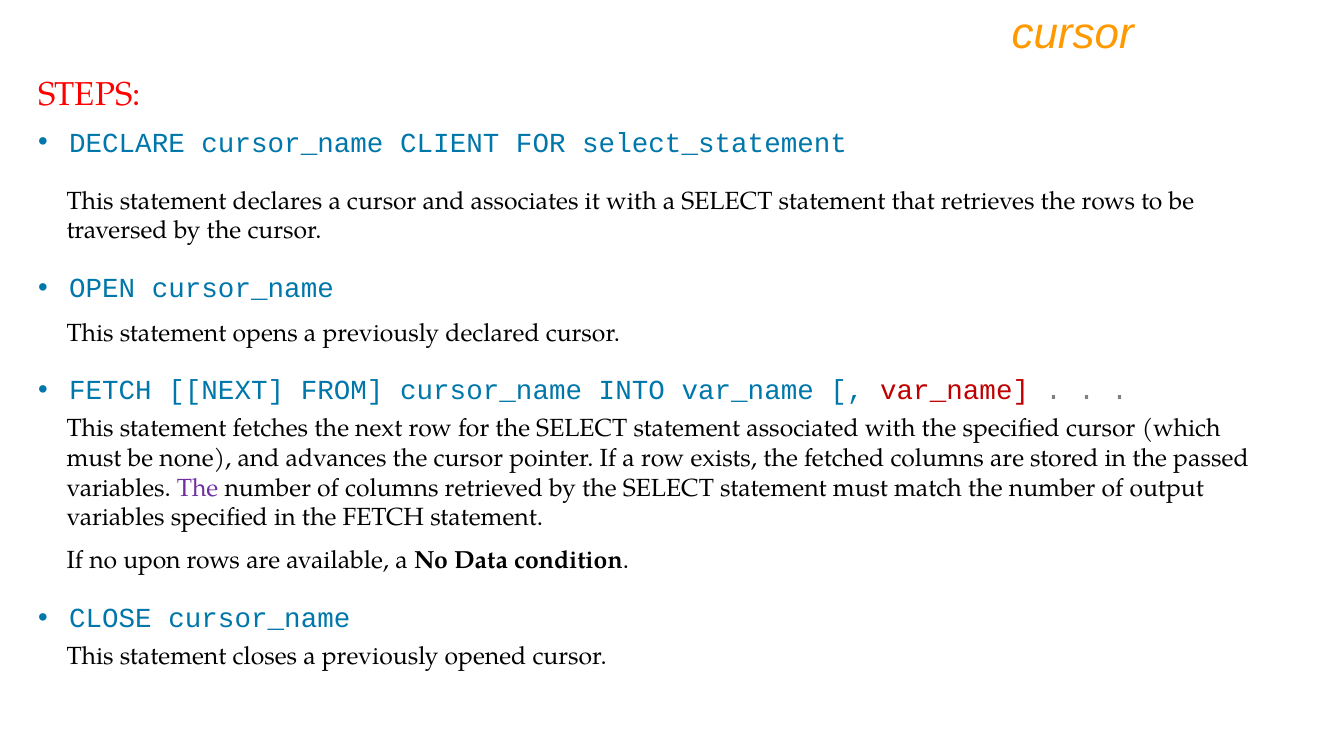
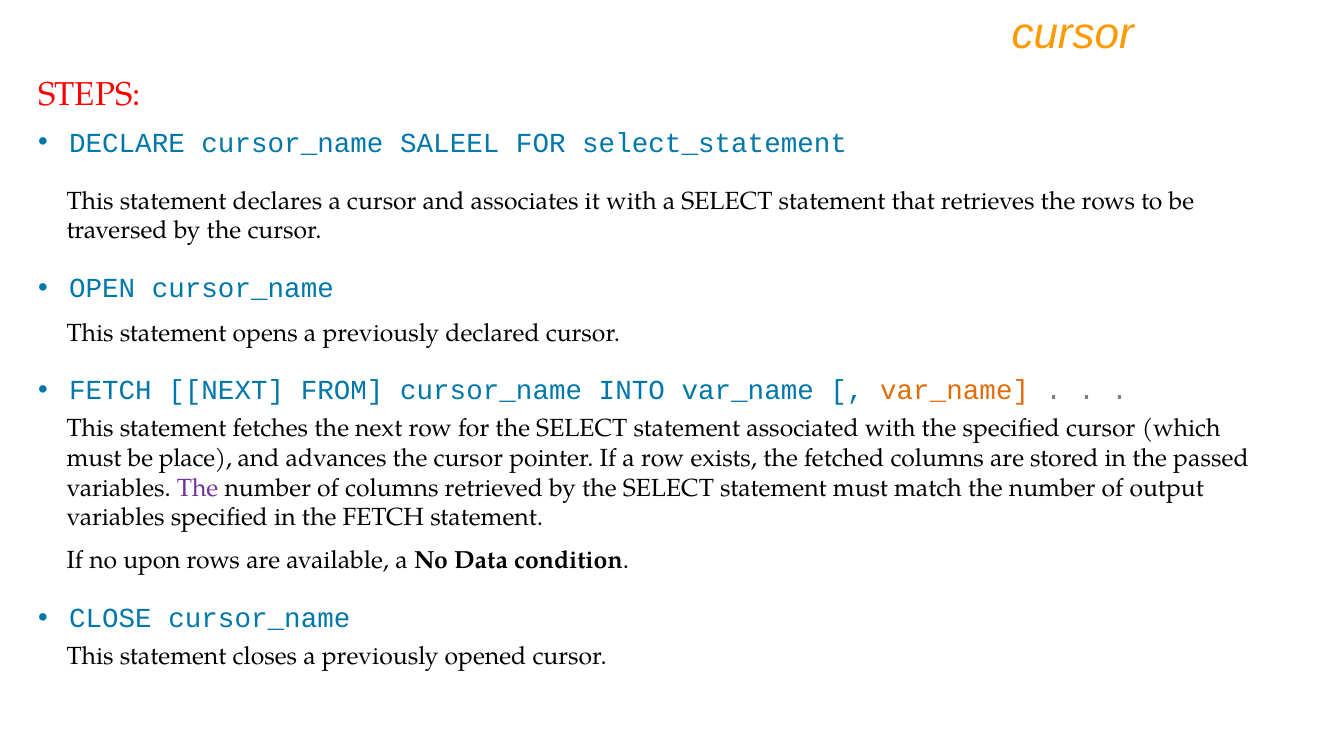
CLIENT: CLIENT -> SALEEL
var_name at (955, 391) colour: red -> orange
none: none -> place
